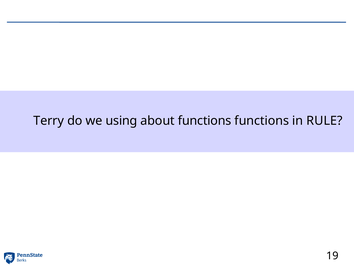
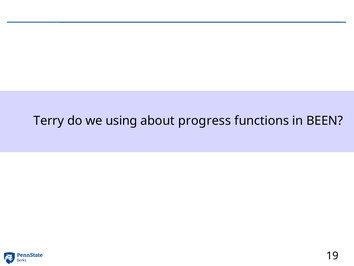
about functions: functions -> progress
RULE: RULE -> BEEN
